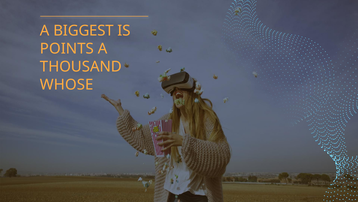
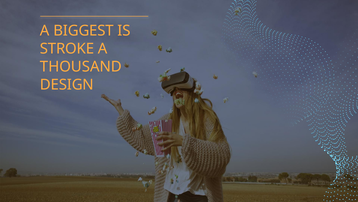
POINTS: POINTS -> STROKE
WHOSE: WHOSE -> DESIGN
